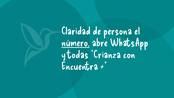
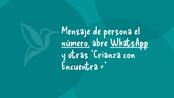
Claridad: Claridad -> Mensaje
WhatsApp underline: none -> present
todas: todas -> otras
